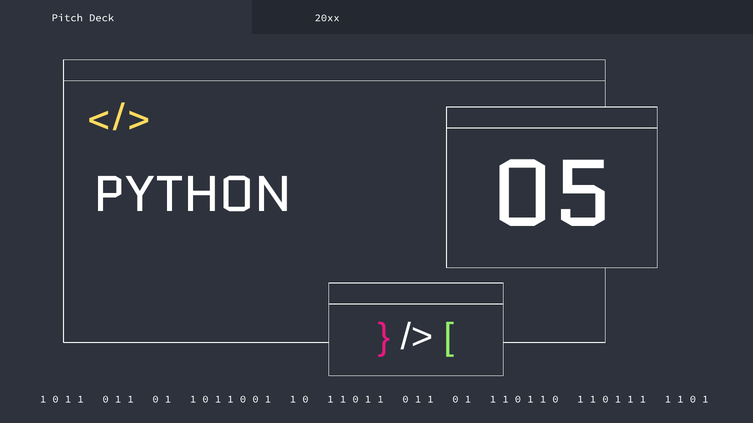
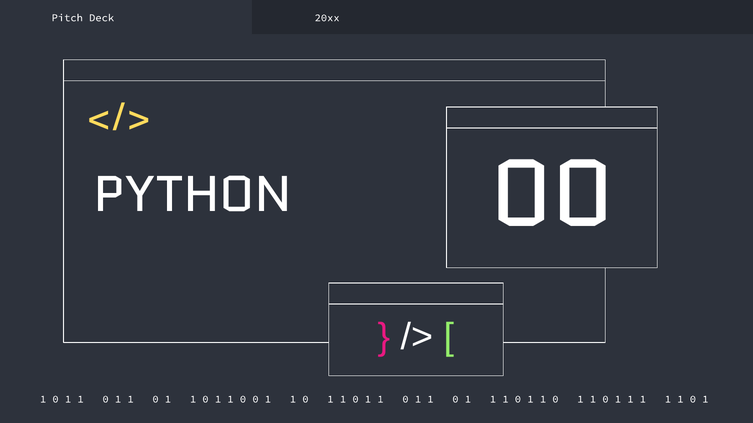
05: 05 -> 00
